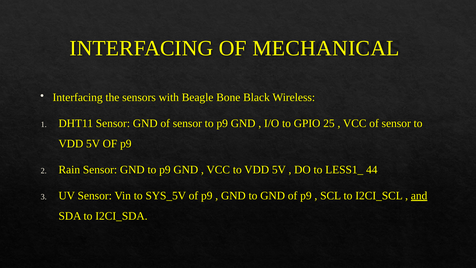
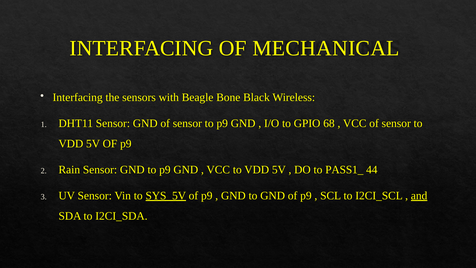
25: 25 -> 68
LESS1_: LESS1_ -> PASS1_
SYS_5V underline: none -> present
